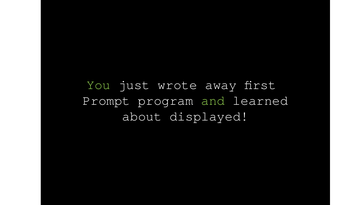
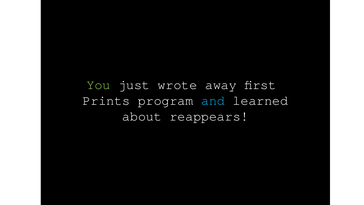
Prompt: Prompt -> Prints
and colour: light green -> light blue
displayed: displayed -> reappears
